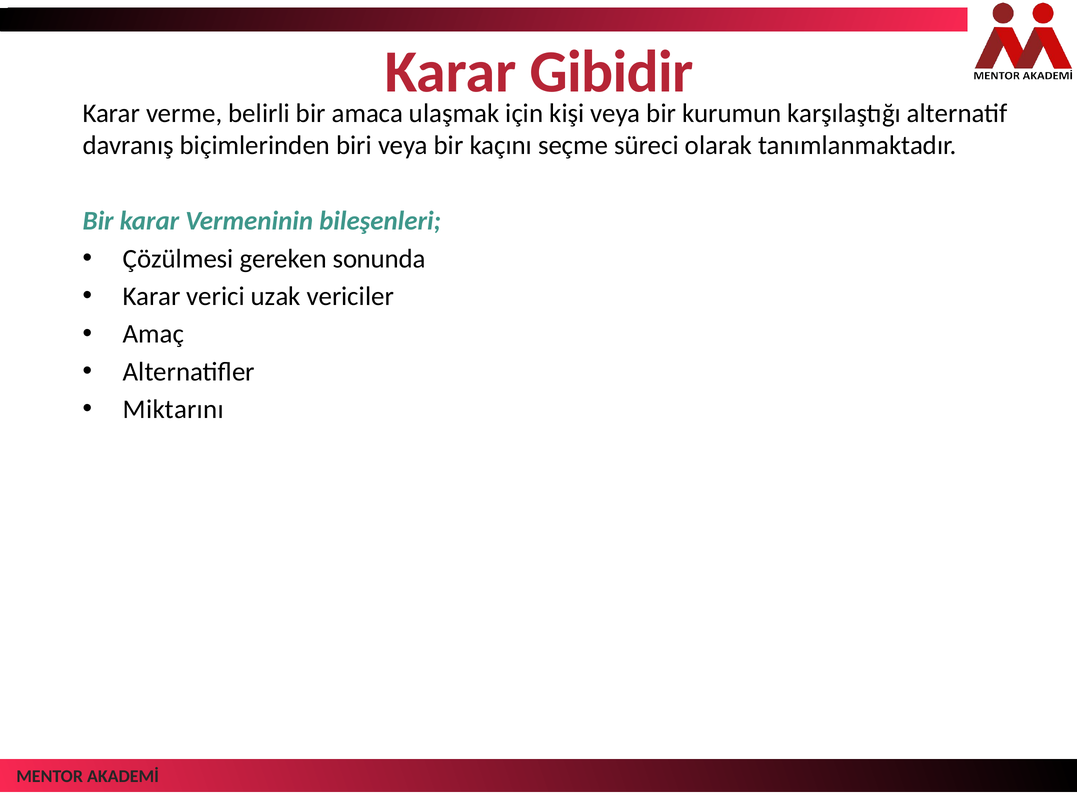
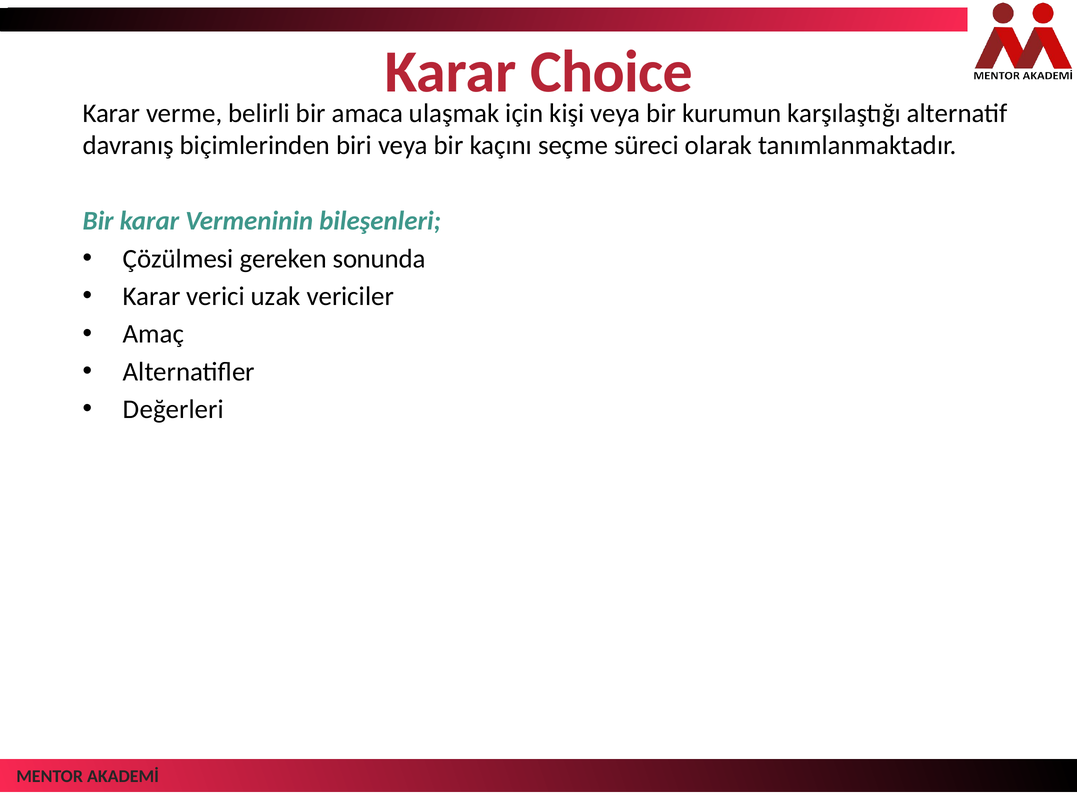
Gibidir: Gibidir -> Choice
Miktarını: Miktarını -> Değerleri
